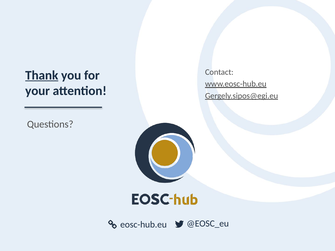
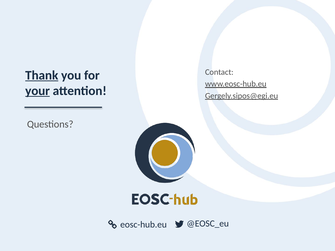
your underline: none -> present
